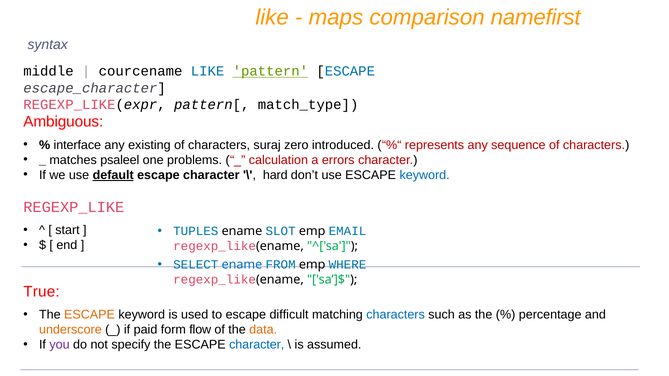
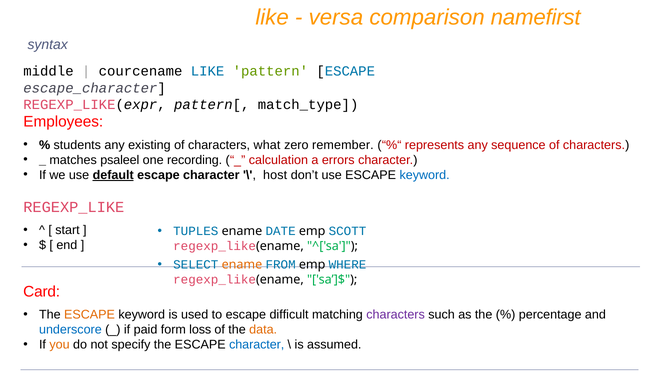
maps: maps -> versa
pattern underline: present -> none
Ambiguous: Ambiguous -> Employees
interface: interface -> students
suraj: suraj -> what
introduced: introduced -> remember
problems: problems -> recording
hard: hard -> host
SLOT: SLOT -> DATE
EMAIL: EMAIL -> SCOTT
ename at (242, 265) colour: blue -> orange
True: True -> Card
characters at (396, 315) colour: blue -> purple
underscore colour: orange -> blue
flow: flow -> loss
you colour: purple -> orange
